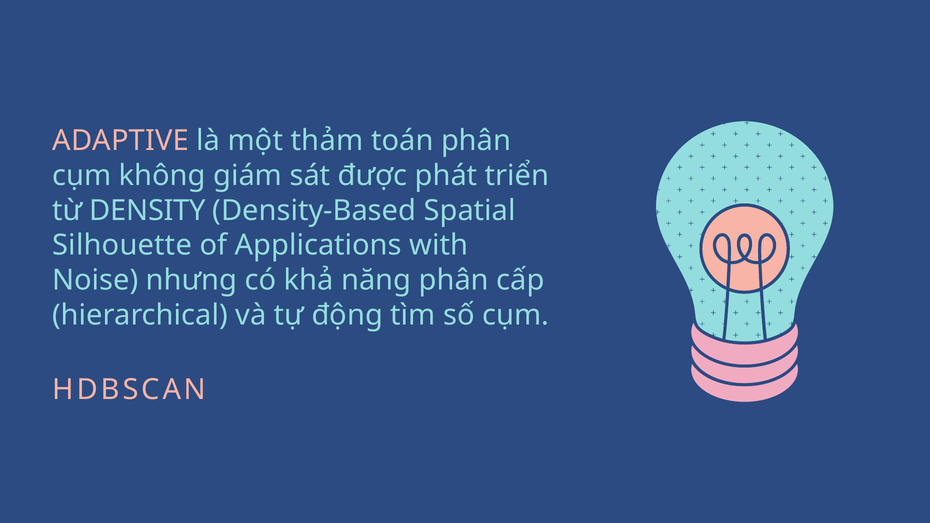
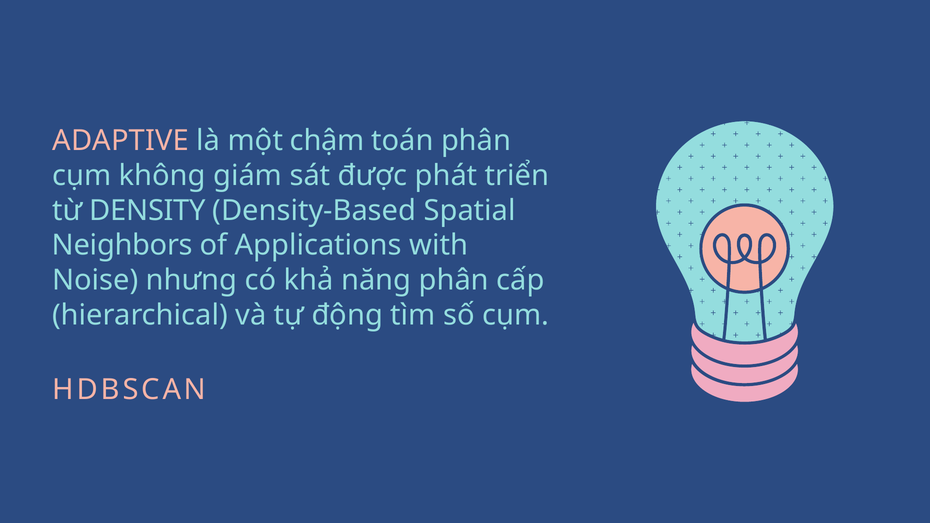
thảm: thảm -> chậm
Silhouette: Silhouette -> Neighbors
